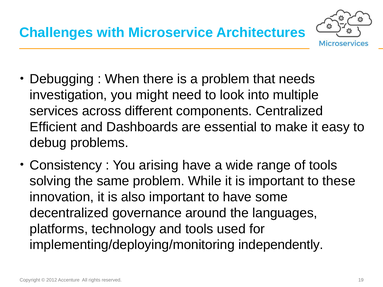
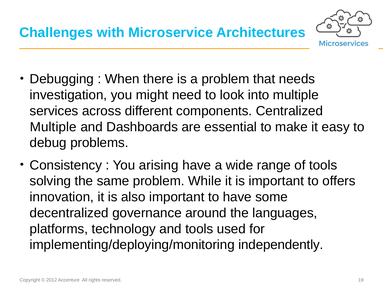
Efficient at (53, 127): Efficient -> Multiple
these: these -> offers
